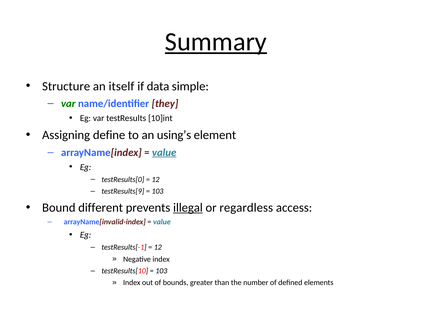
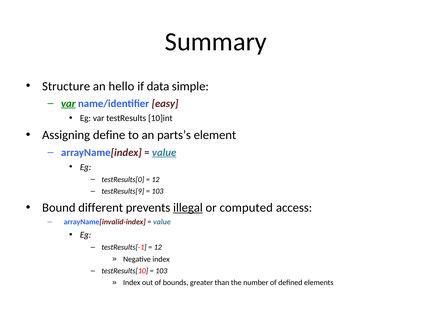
Summary underline: present -> none
itself: itself -> hello
var at (68, 103) underline: none -> present
they: they -> easy
using’s: using’s -> parts’s
regardless: regardless -> computed
